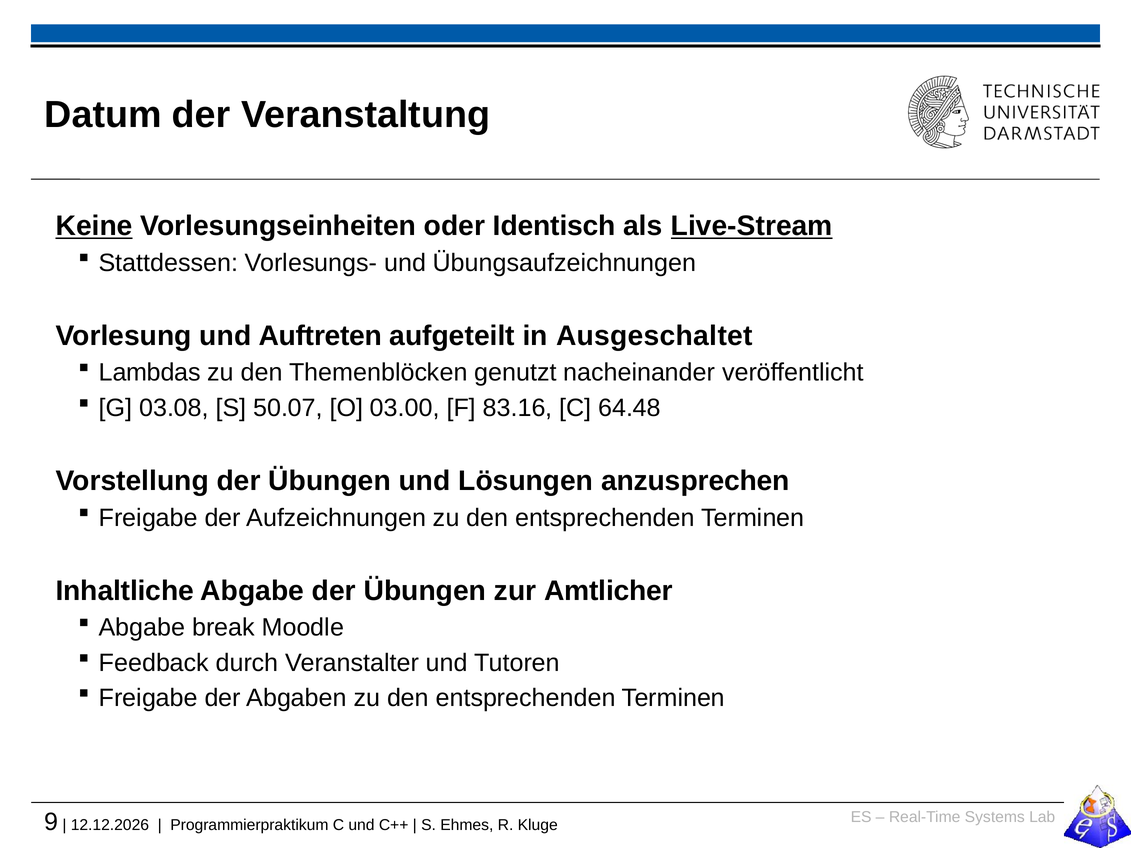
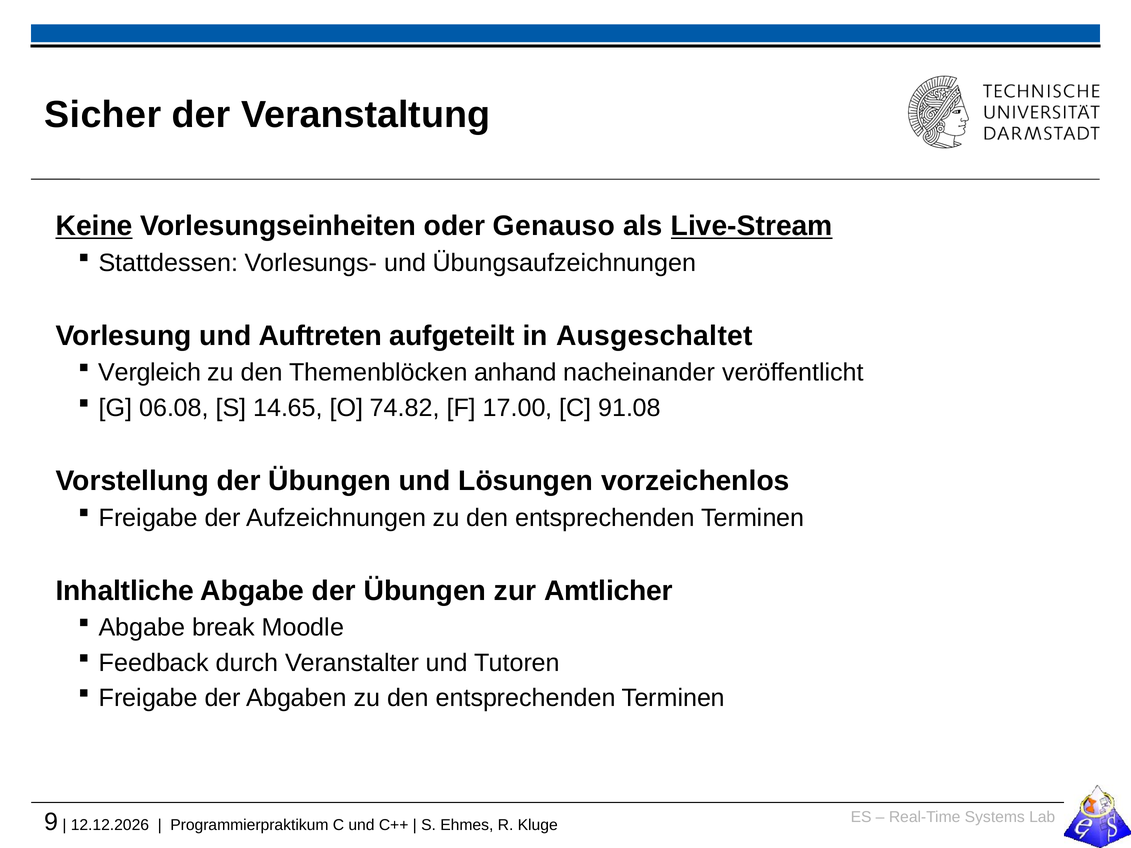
Datum: Datum -> Sicher
Identisch: Identisch -> Genauso
Lambdas: Lambdas -> Vergleich
genutzt: genutzt -> anhand
03.08: 03.08 -> 06.08
50.07: 50.07 -> 14.65
03.00: 03.00 -> 74.82
83.16: 83.16 -> 17.00
64.48: 64.48 -> 91.08
anzusprechen: anzusprechen -> vorzeichenlos
